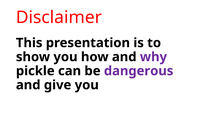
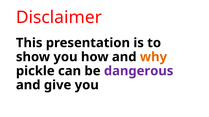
why colour: purple -> orange
